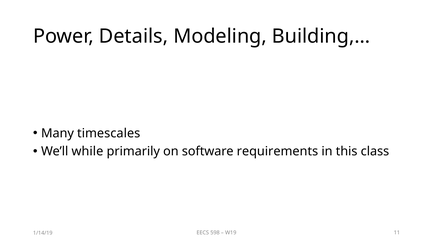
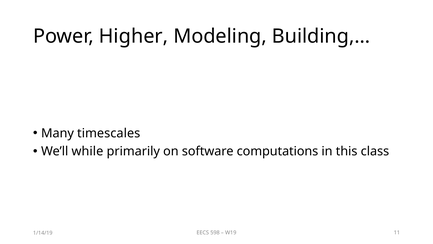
Details: Details -> Higher
requirements: requirements -> computations
